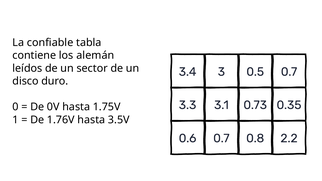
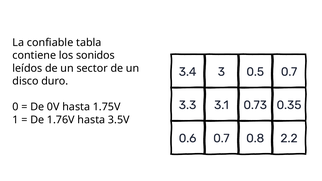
alemán: alemán -> sonidos
